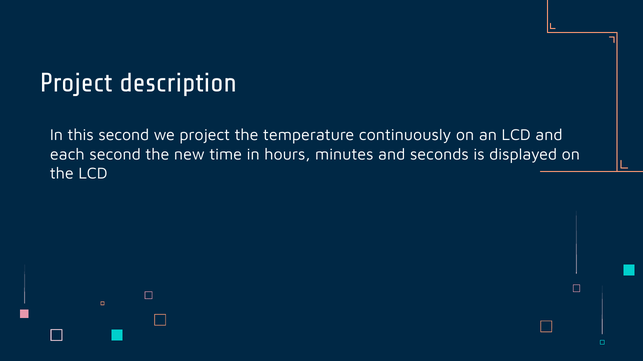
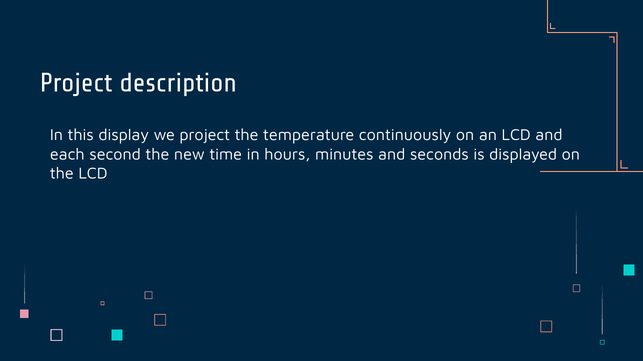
this second: second -> display
